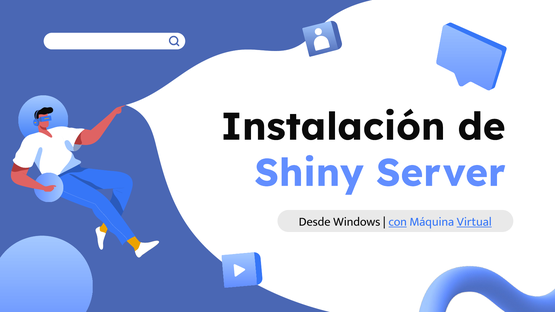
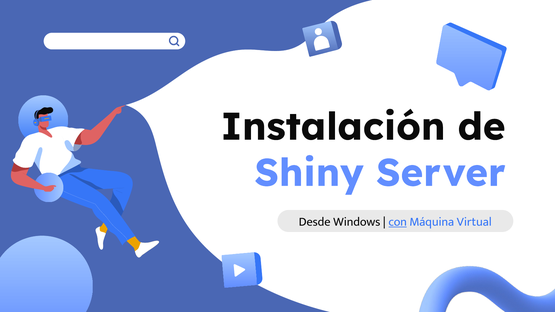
Virtual underline: present -> none
